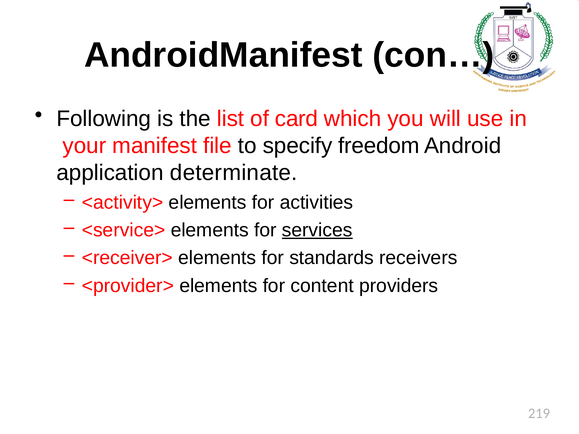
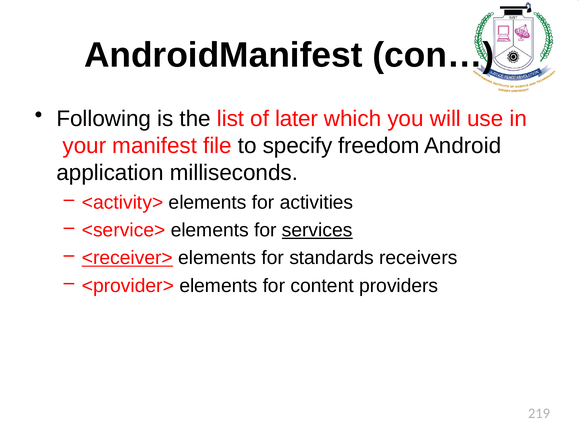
card: card -> later
determinate: determinate -> milliseconds
<receiver> underline: none -> present
